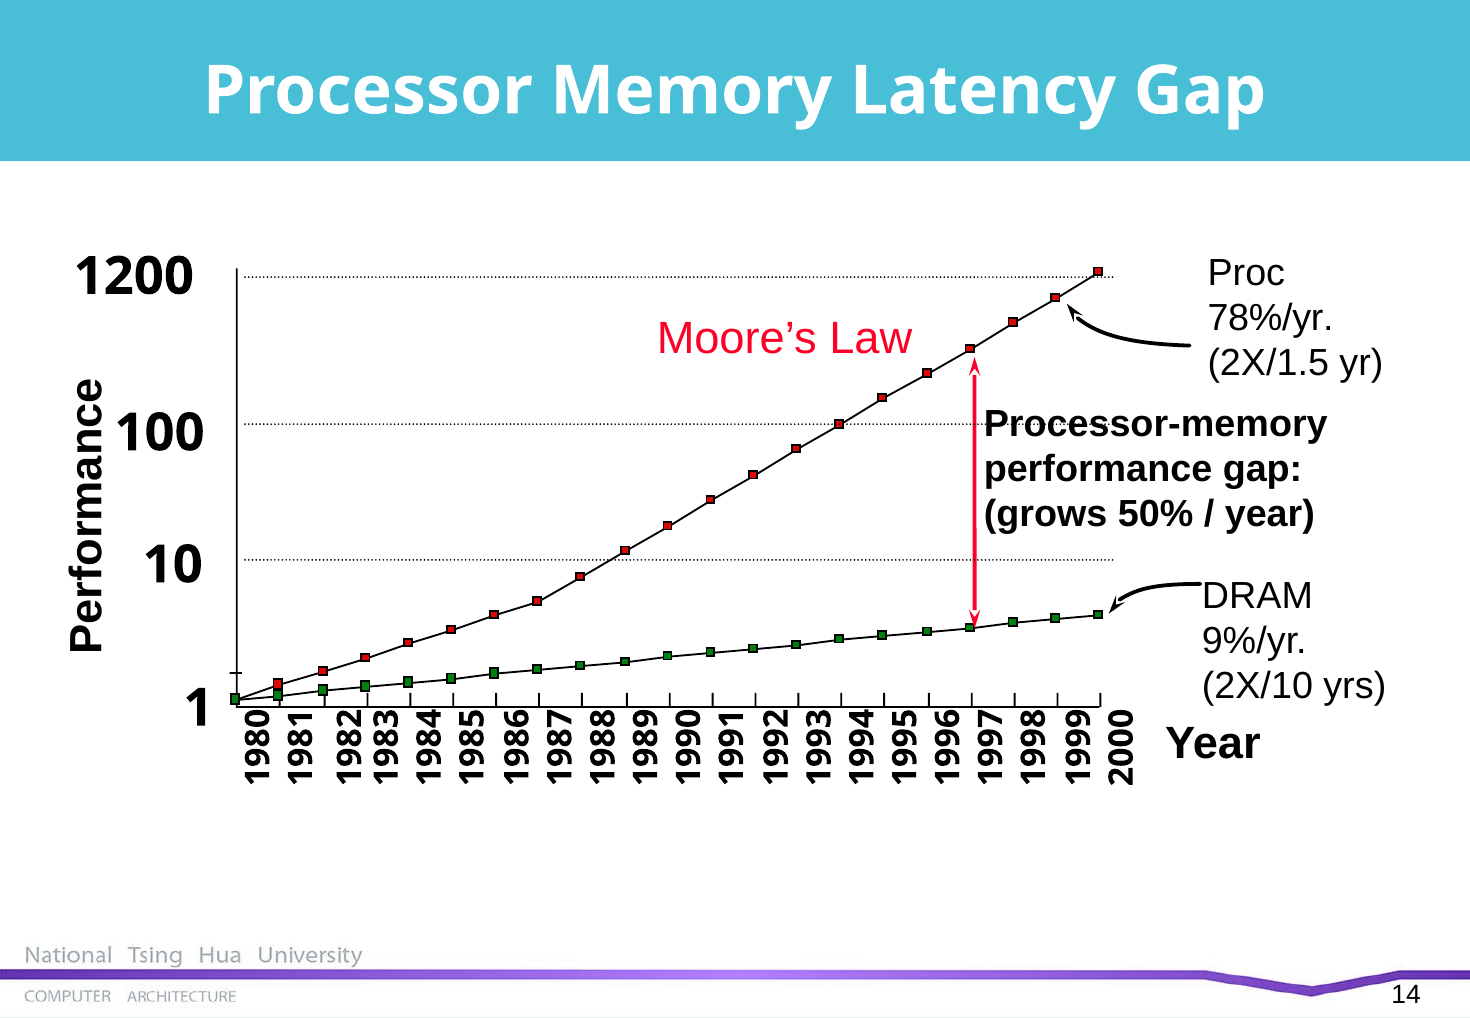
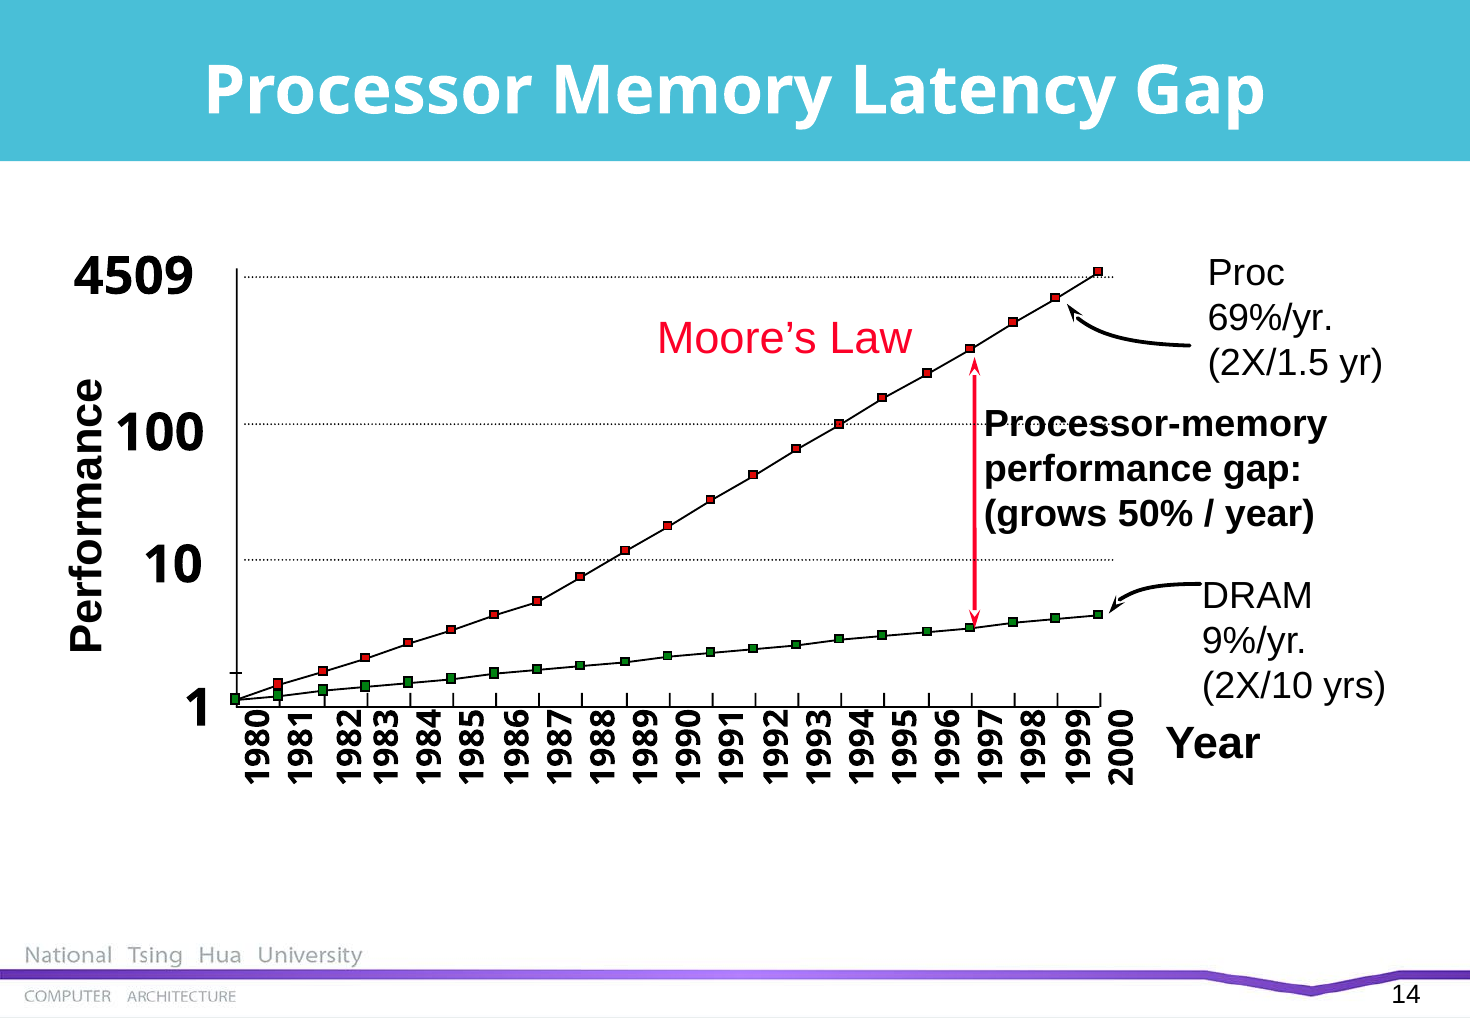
1200: 1200 -> 4509
78%/yr: 78%/yr -> 69%/yr
